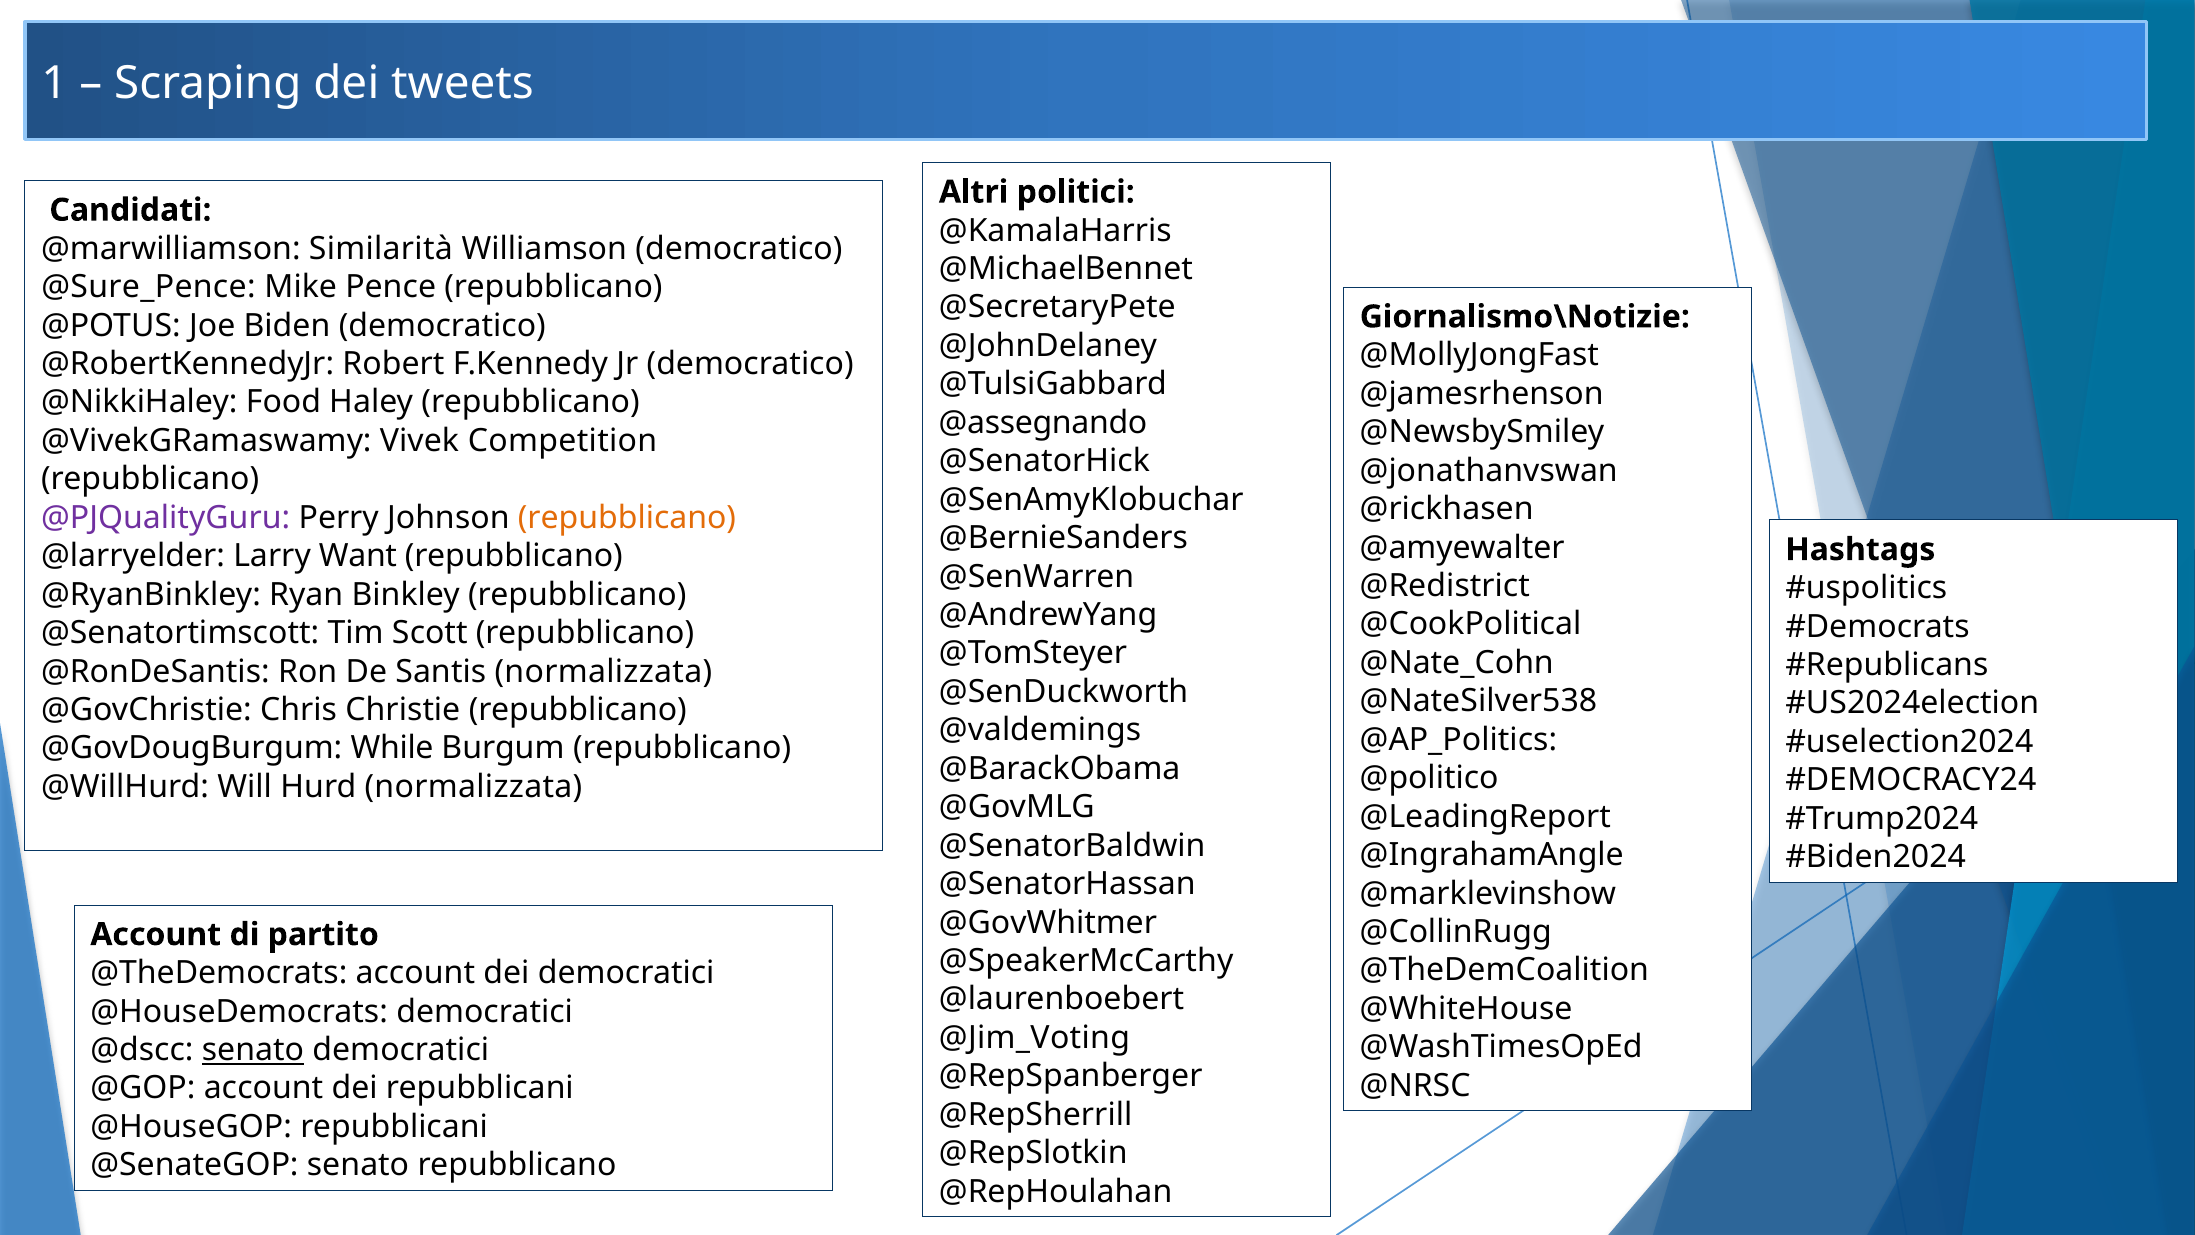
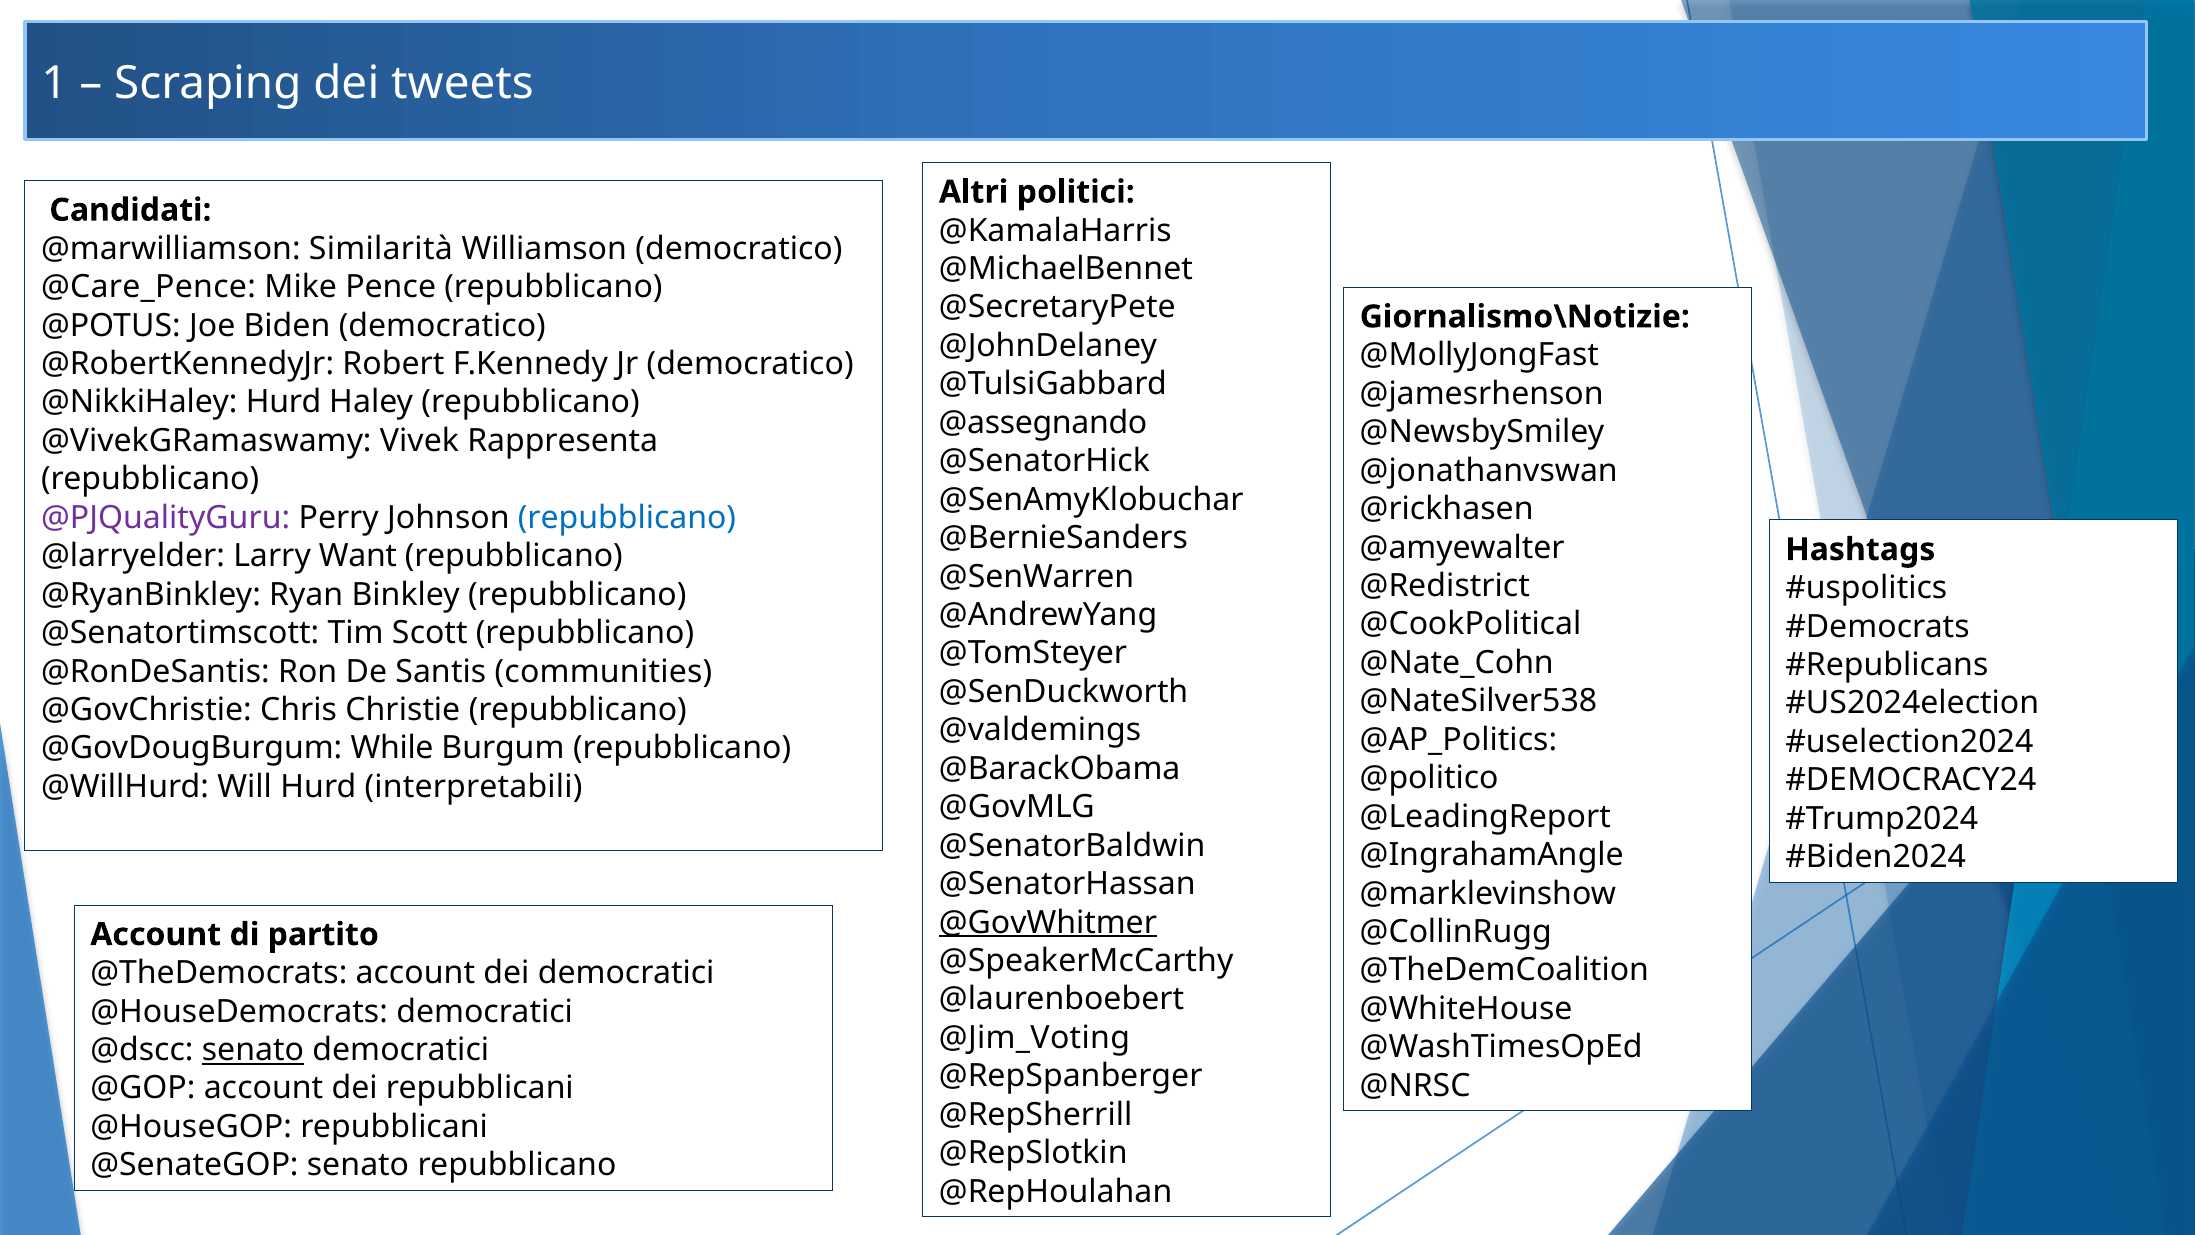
@Sure_Pence: @Sure_Pence -> @Care_Pence
@NikkiHaley Food: Food -> Hurd
Competition: Competition -> Rappresenta
repubblicano at (627, 518) colour: orange -> blue
Santis normalizzata: normalizzata -> communities
Hurd normalizzata: normalizzata -> interpretabili
@GovWhitmer underline: none -> present
